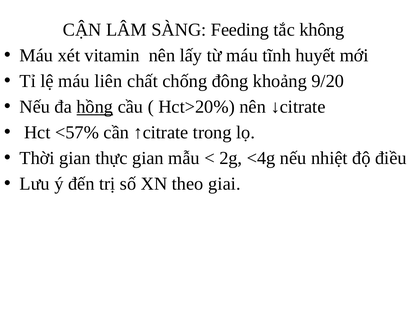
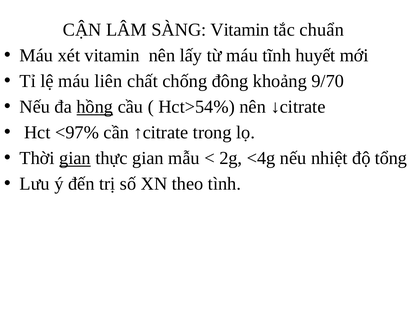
SÀNG Feeding: Feeding -> Vitamin
không: không -> chuẩn
9/20: 9/20 -> 9/70
Hct>20%: Hct>20% -> Hct>54%
<57%: <57% -> <97%
gian at (75, 158) underline: none -> present
điều: điều -> tổng
giai: giai -> tình
